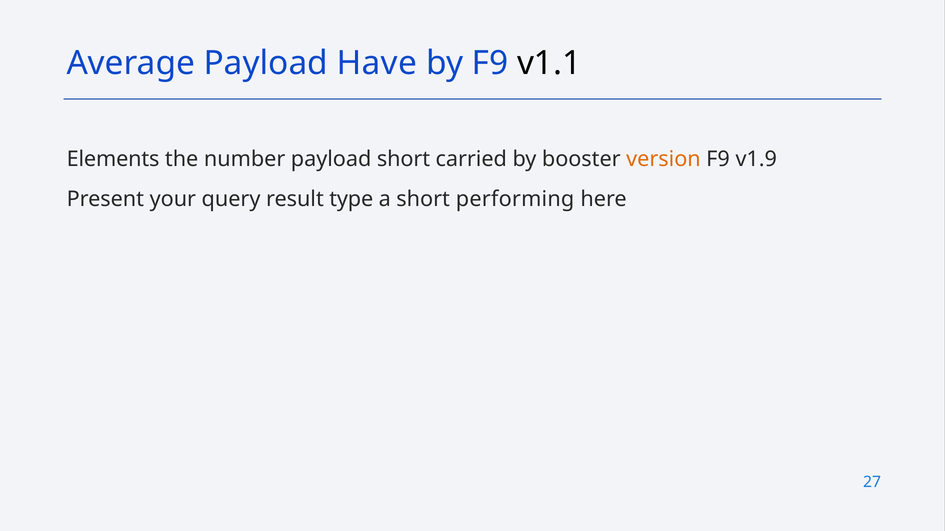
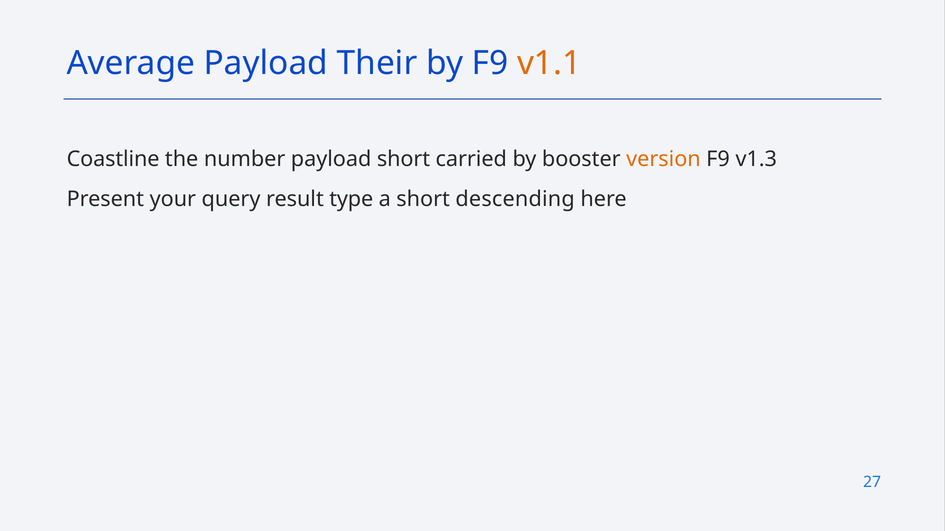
Have: Have -> Their
v1.1 colour: black -> orange
Elements: Elements -> Coastline
v1.9: v1.9 -> v1.3
performing: performing -> descending
